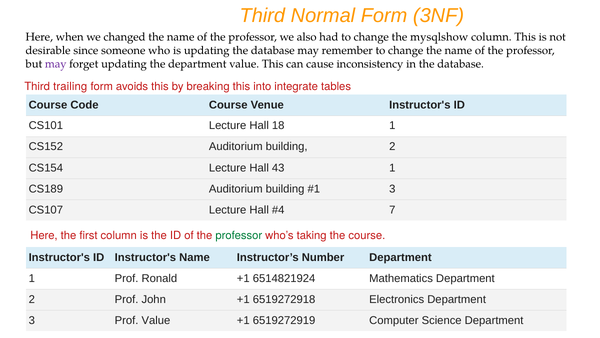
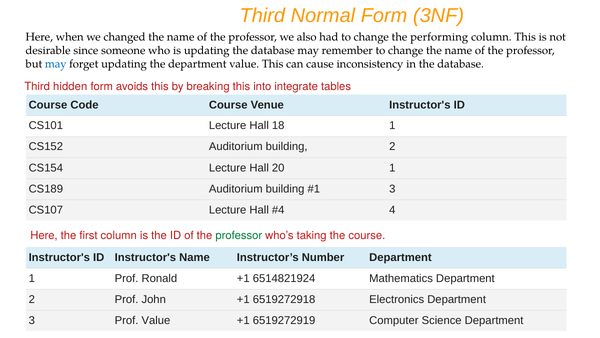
mysqlshow: mysqlshow -> performing
may at (56, 64) colour: purple -> blue
trailing: trailing -> hidden
43: 43 -> 20
7: 7 -> 4
